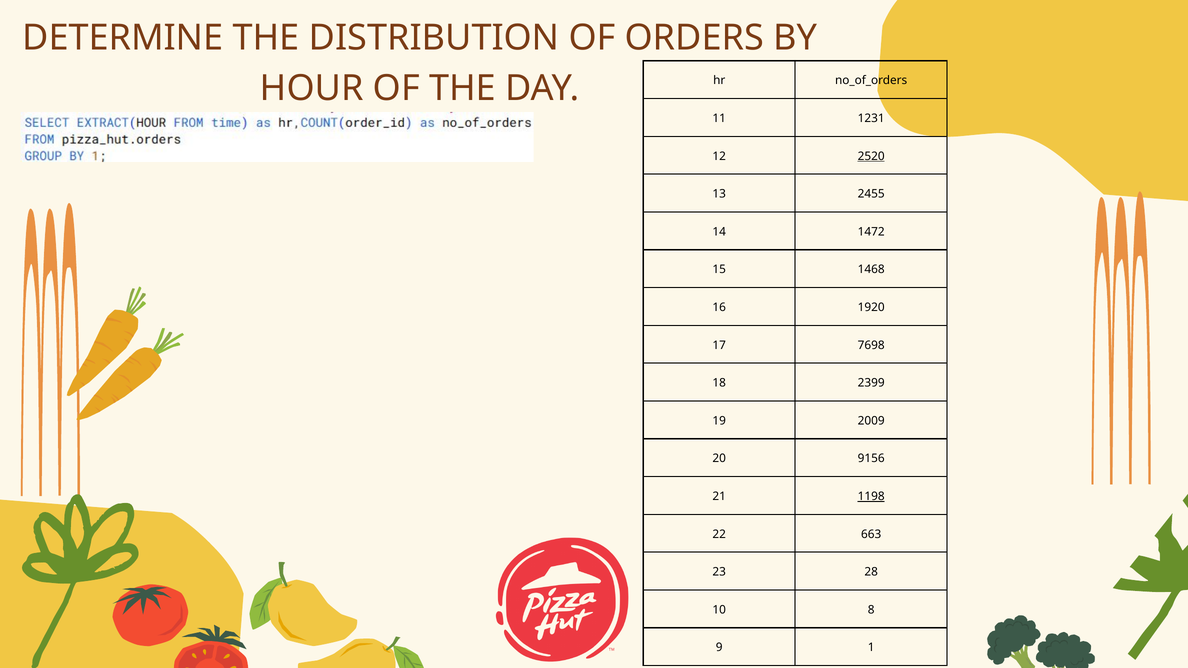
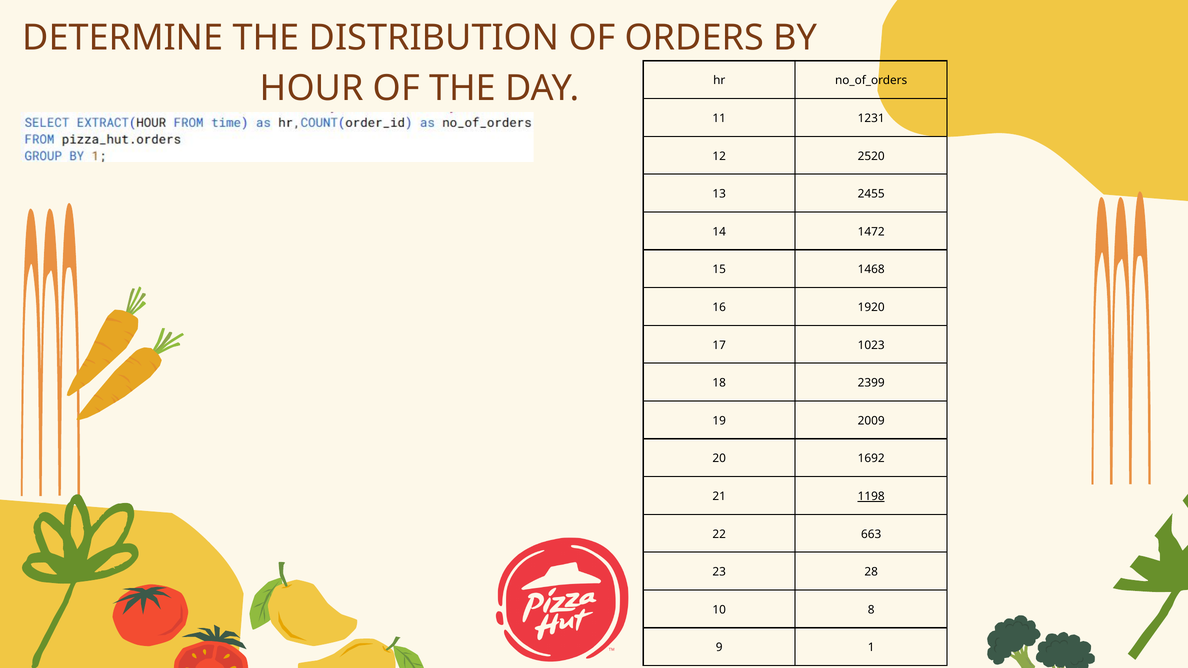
2520 underline: present -> none
7698: 7698 -> 1023
9156: 9156 -> 1692
